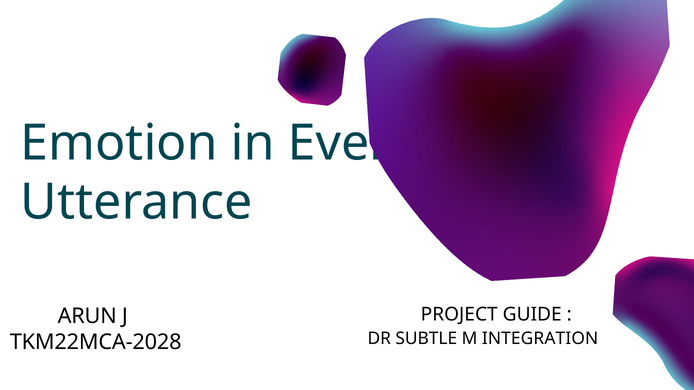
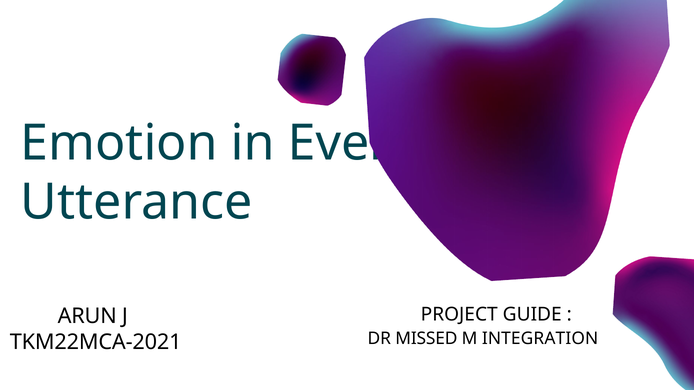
SUBTLE: SUBTLE -> MISSED
TKM22MCA-2028: TKM22MCA-2028 -> TKM22MCA-2021
